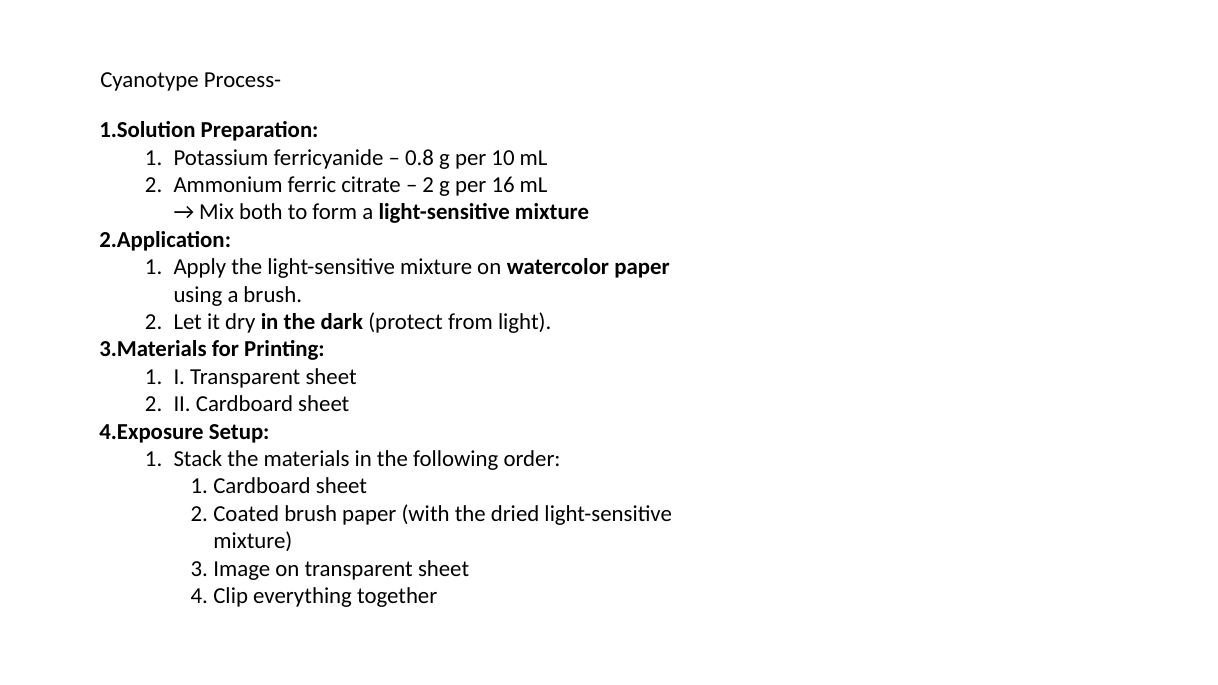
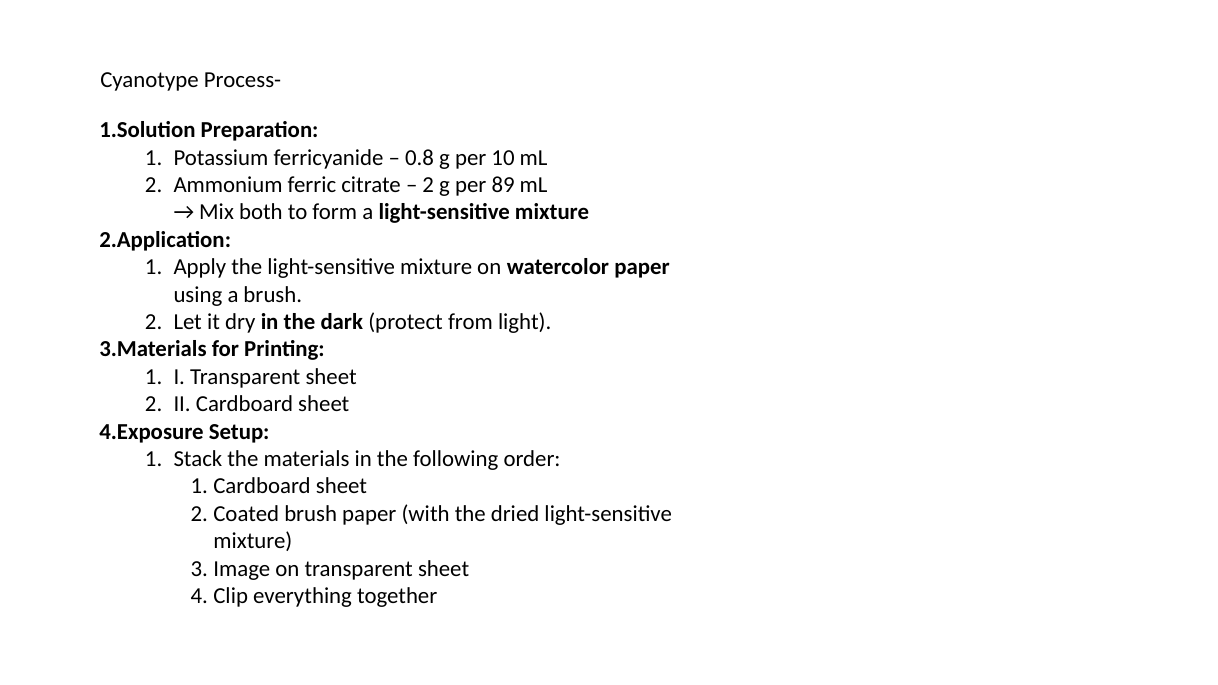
16: 16 -> 89
